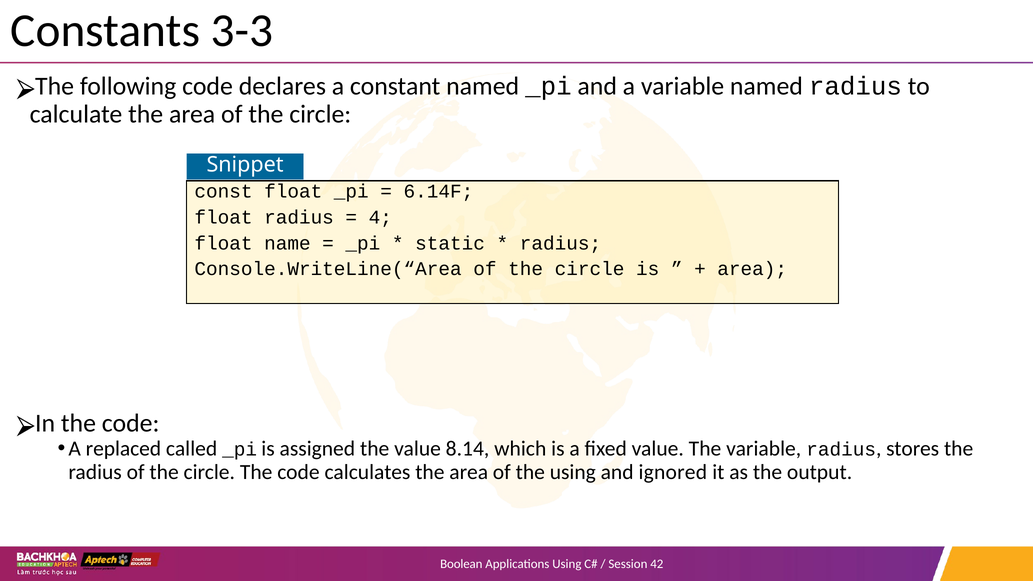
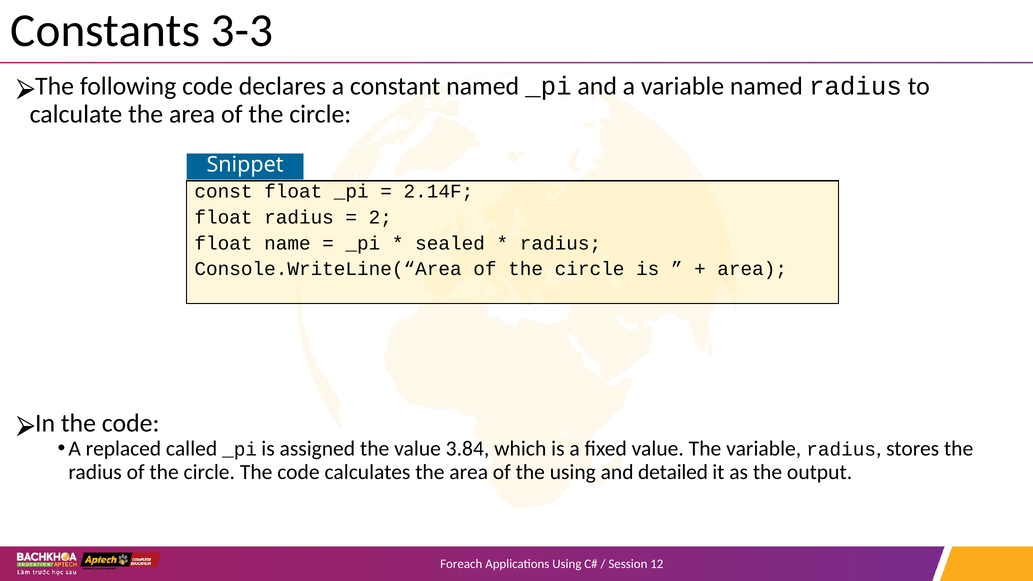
6.14F: 6.14F -> 2.14F
4: 4 -> 2
static: static -> sealed
8.14: 8.14 -> 3.84
ignored: ignored -> detailed
Boolean: Boolean -> Foreach
42: 42 -> 12
